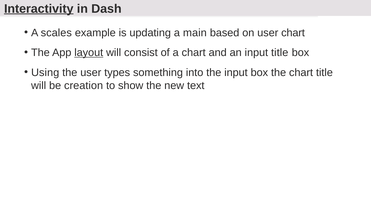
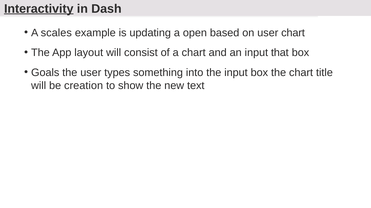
main: main -> open
layout underline: present -> none
input title: title -> that
Using: Using -> Goals
